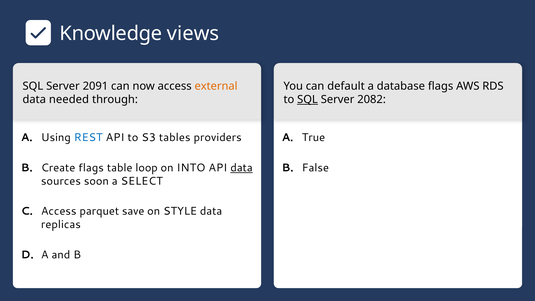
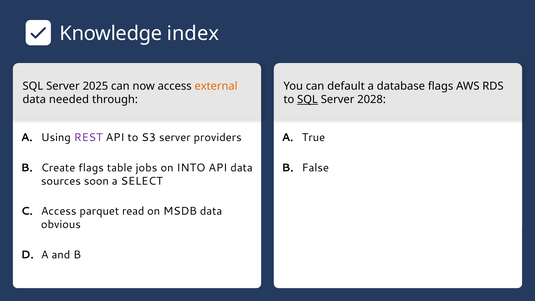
views: views -> index
2091: 2091 -> 2025
2082: 2082 -> 2028
REST colour: blue -> purple
S3 tables: tables -> server
loop: loop -> jobs
data at (242, 168) underline: present -> none
save: save -> read
STYLE: STYLE -> MSDB
replicas: replicas -> obvious
